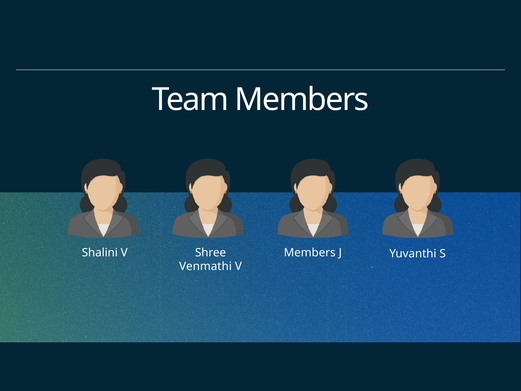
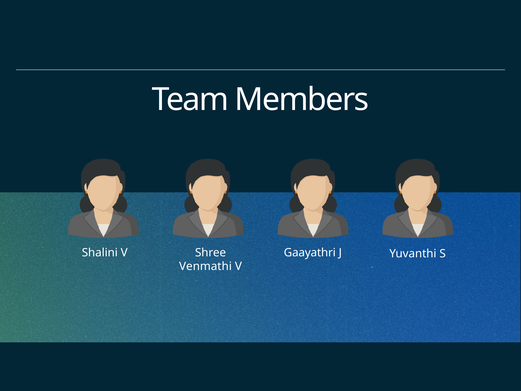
Members at (310, 252): Members -> Gaayathri
